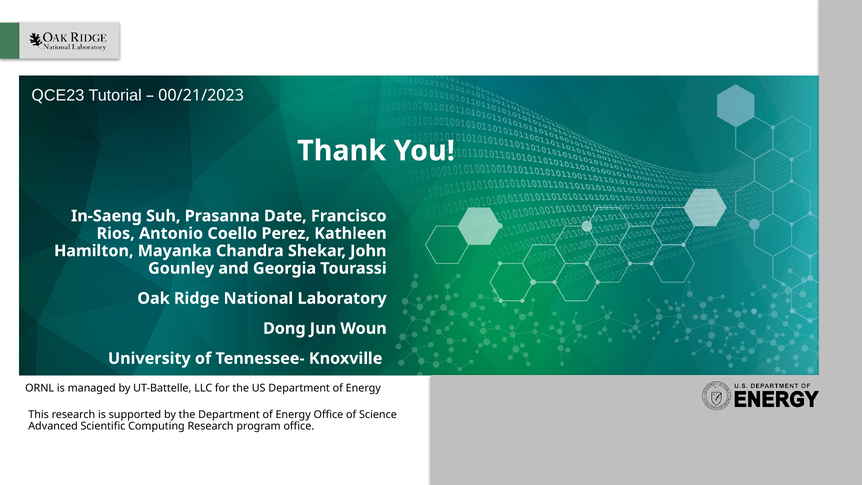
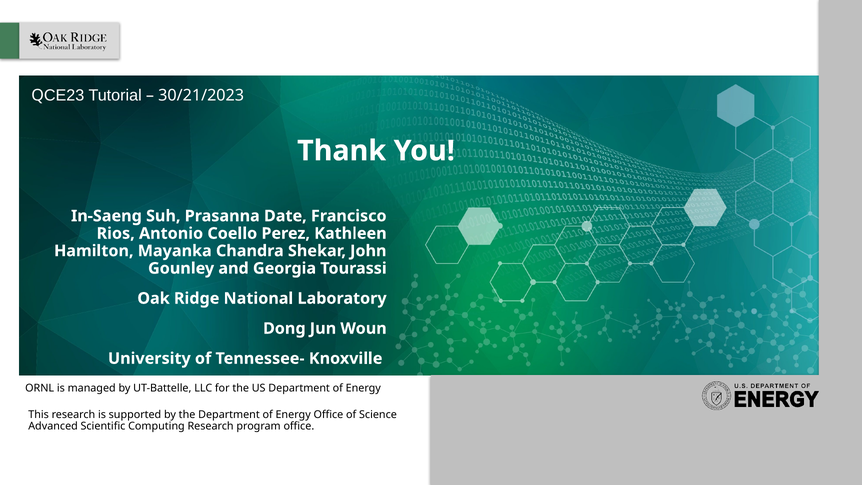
00/21/2023: 00/21/2023 -> 30/21/2023
